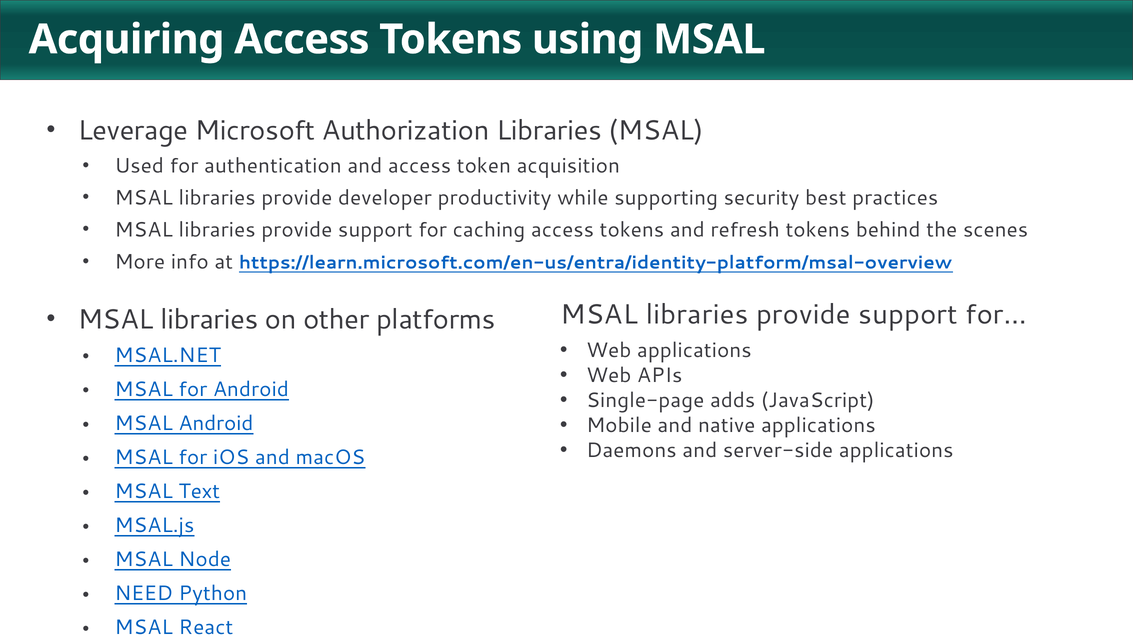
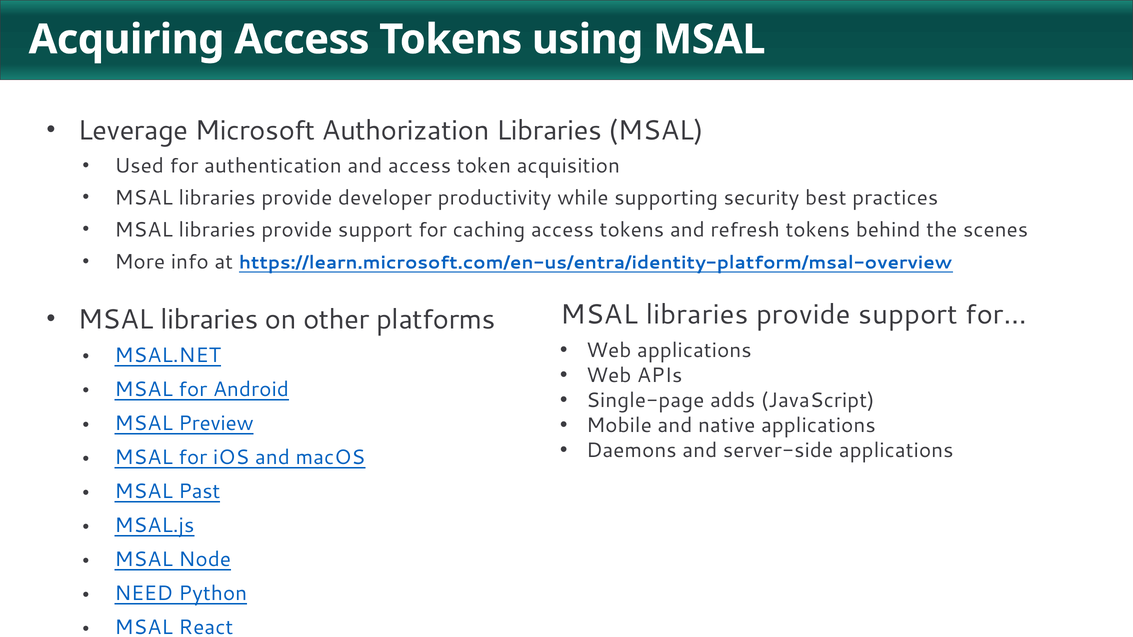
MSAL Android: Android -> Preview
Text: Text -> Past
